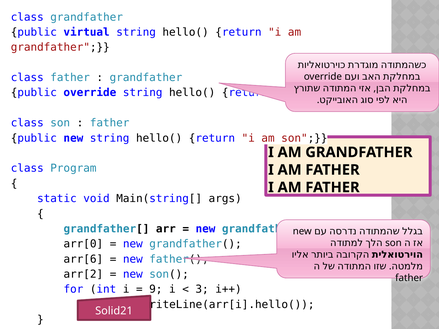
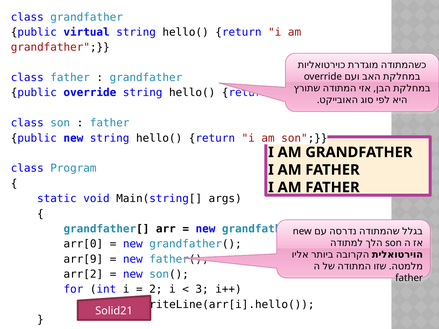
arr[6: arr[6 -> arr[9
9: 9 -> 2
